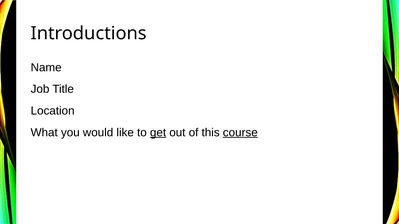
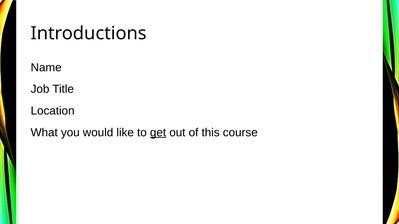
course underline: present -> none
